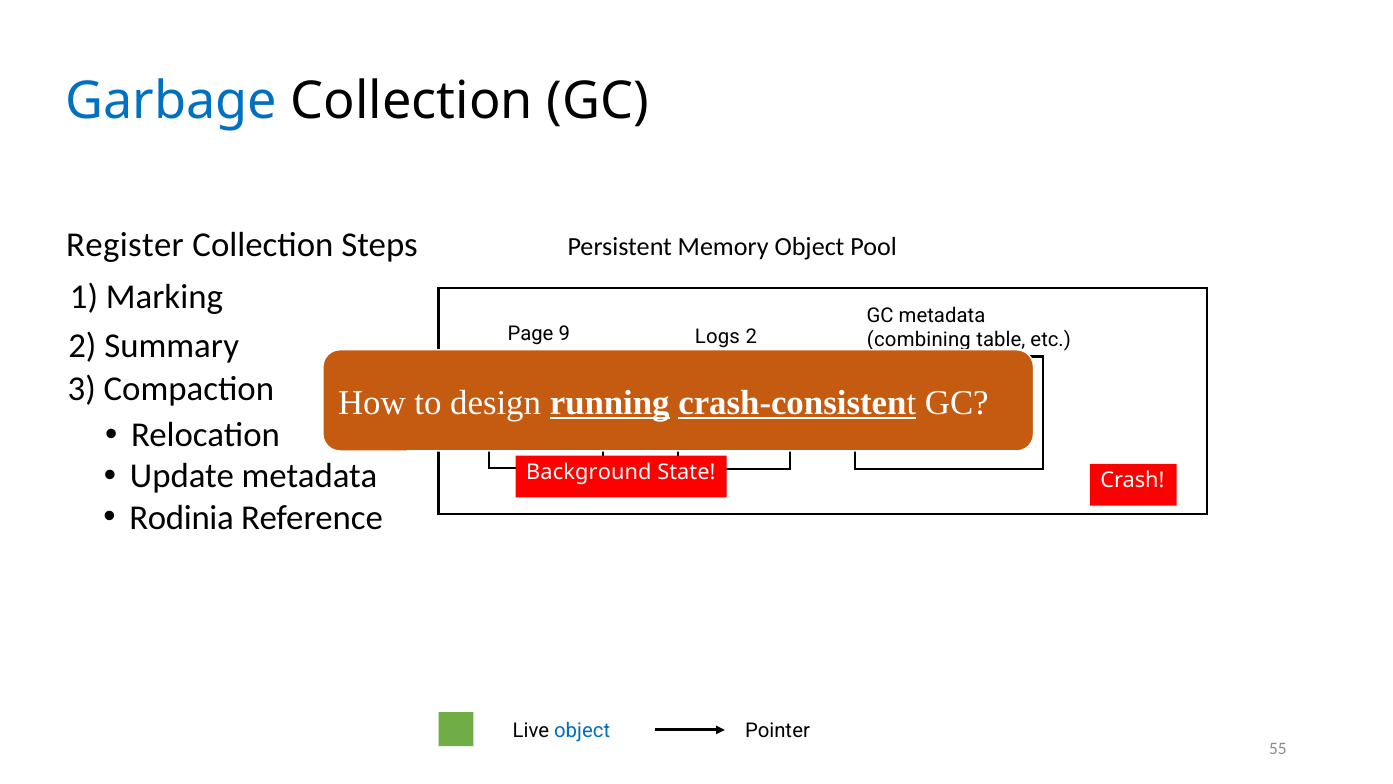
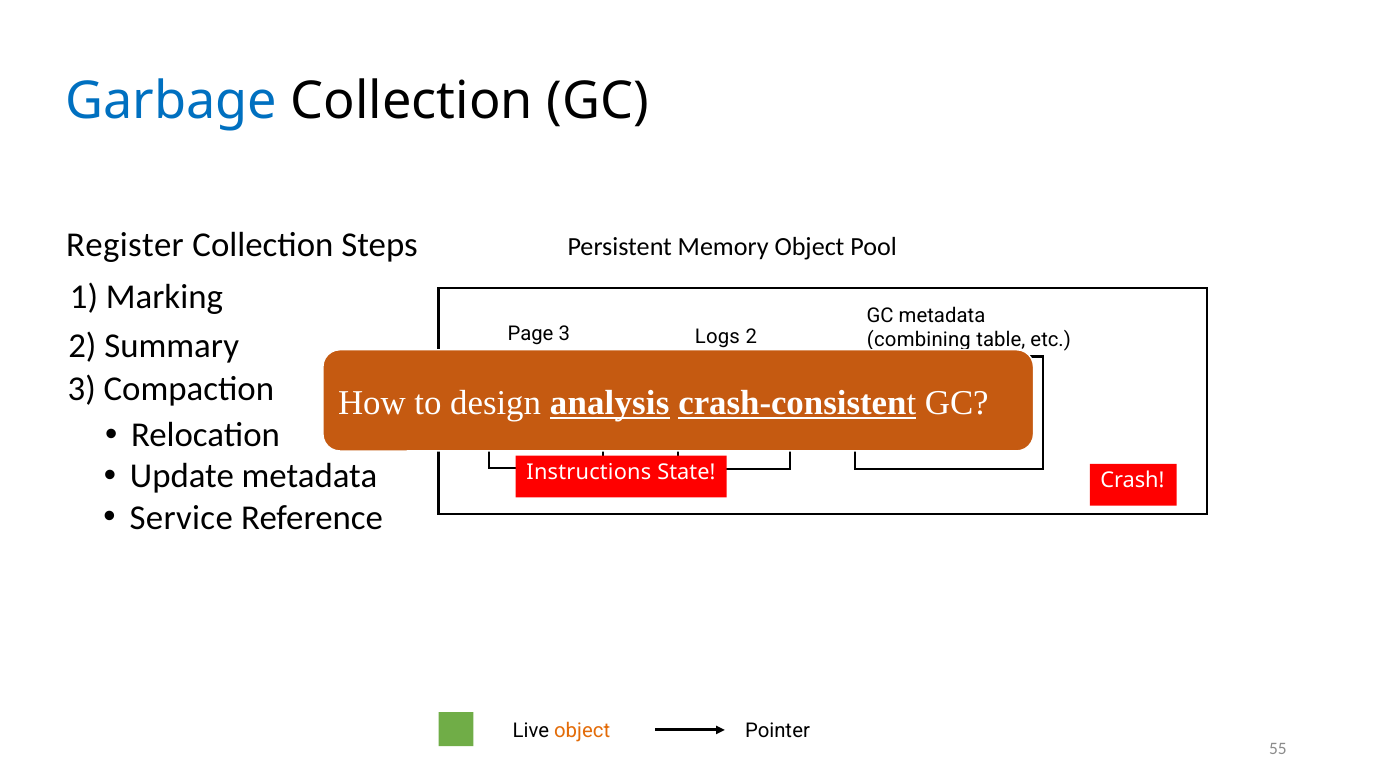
Page 9: 9 -> 3
running: running -> analysis
Background: Background -> Instructions
Rodinia: Rodinia -> Service
object at (582, 731) colour: blue -> orange
